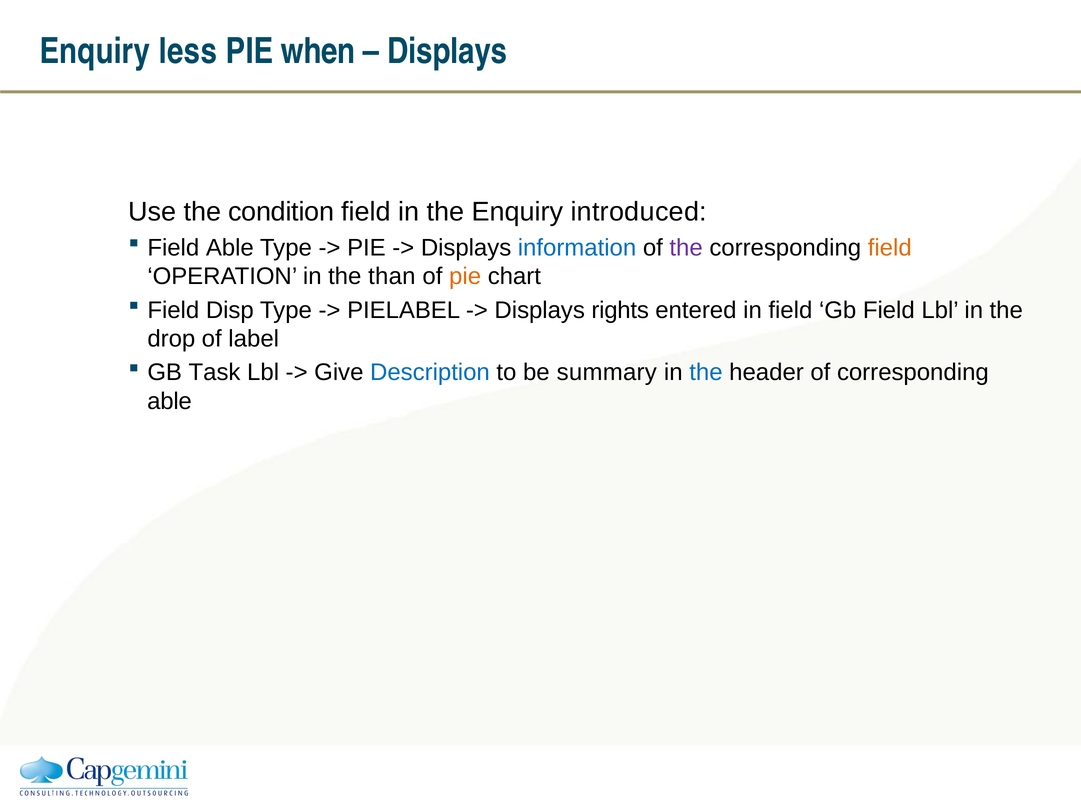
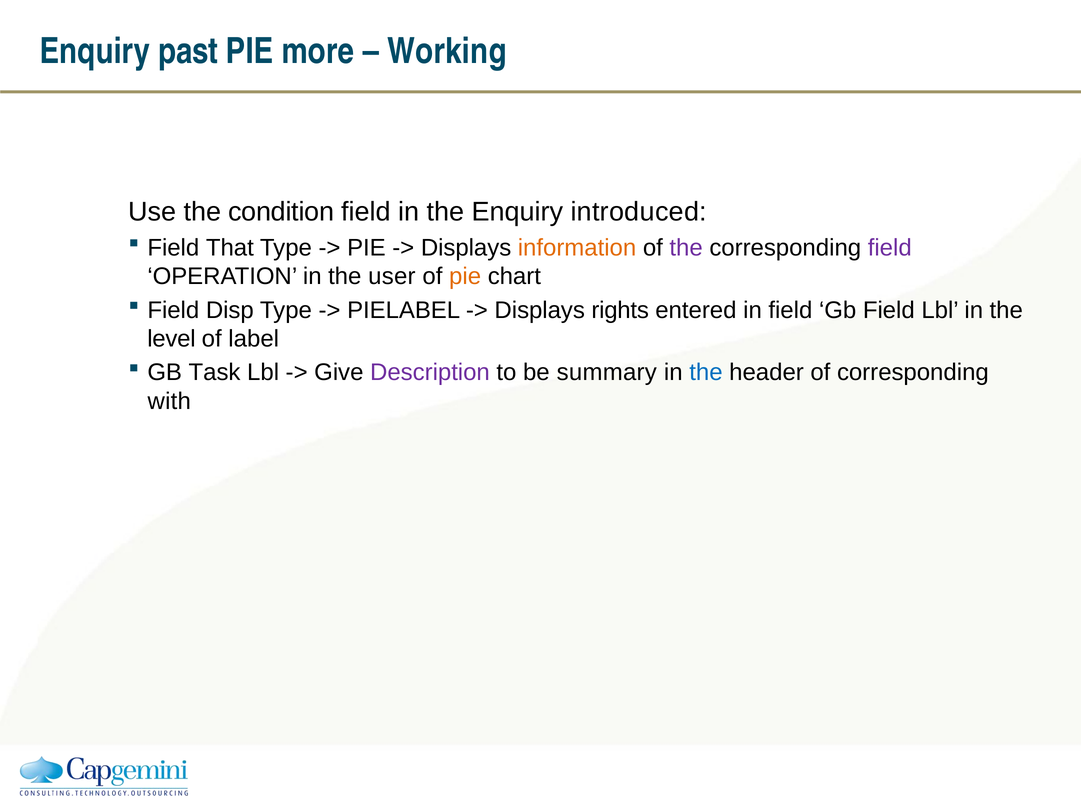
less: less -> past
when: when -> more
Displays at (447, 51): Displays -> Working
Field Able: Able -> That
information colour: blue -> orange
field at (890, 248) colour: orange -> purple
than: than -> user
drop: drop -> level
Description colour: blue -> purple
able at (169, 401): able -> with
